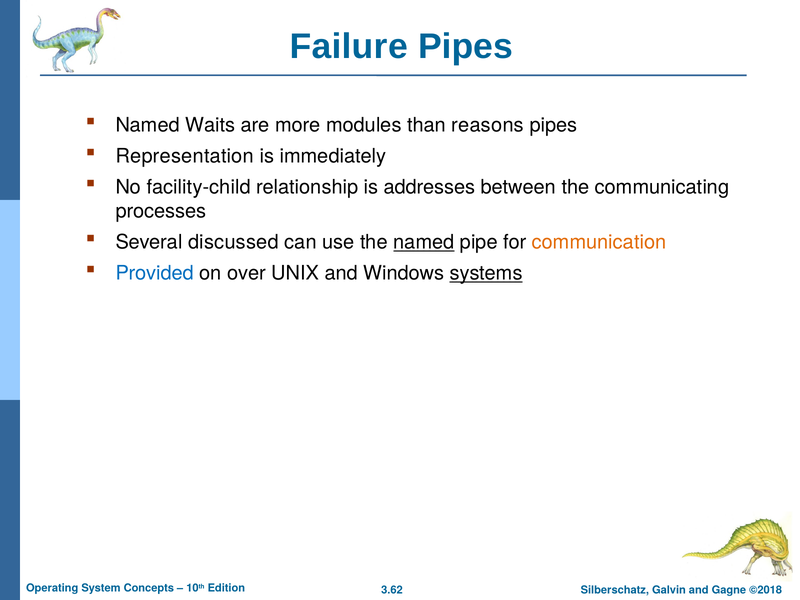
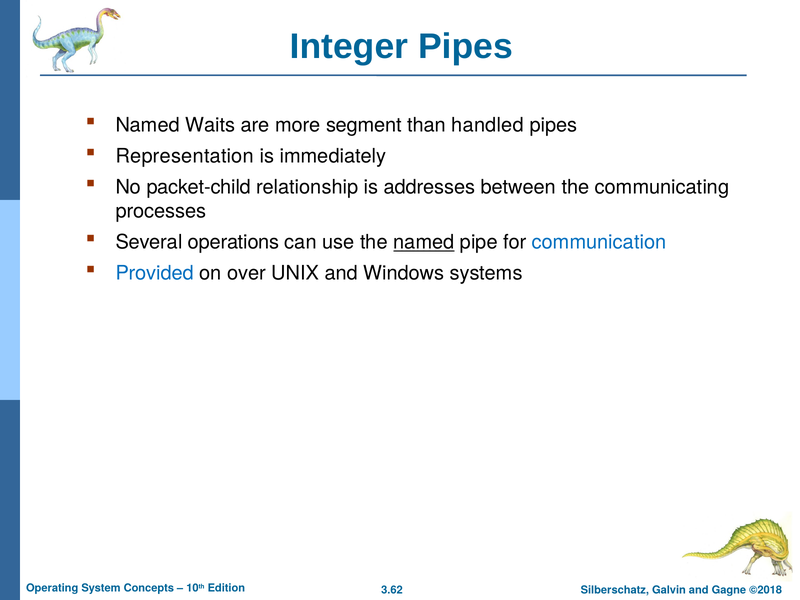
Failure: Failure -> Integer
modules: modules -> segment
reasons: reasons -> handled
facility-child: facility-child -> packet-child
discussed: discussed -> operations
communication colour: orange -> blue
systems underline: present -> none
